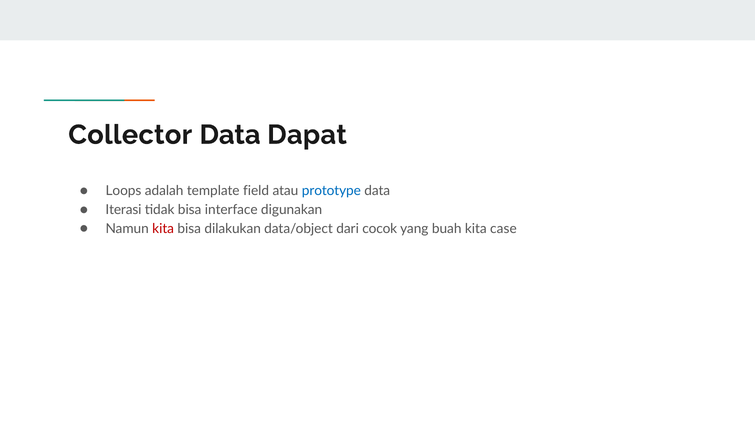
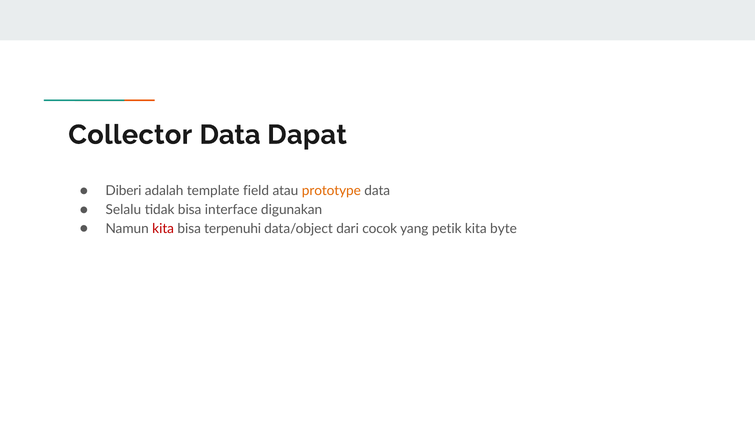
Loops: Loops -> Diberi
prototype colour: blue -> orange
Iterasi: Iterasi -> Selalu
dilakukan: dilakukan -> terpenuhi
buah: buah -> petik
case: case -> byte
